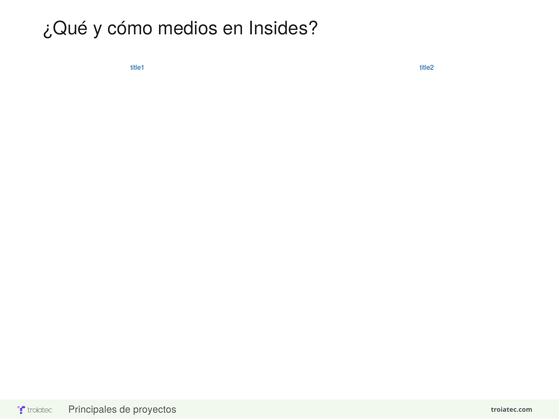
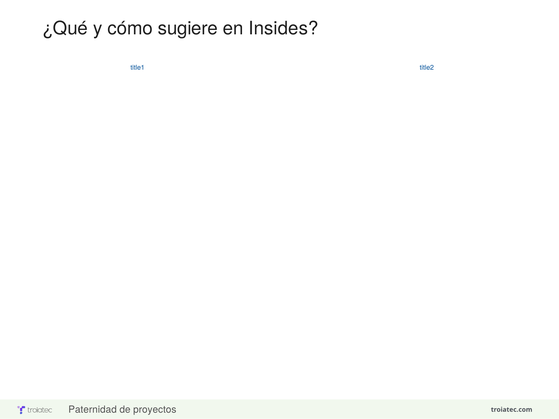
medios: medios -> sugiere
Principales: Principales -> Paternidad
